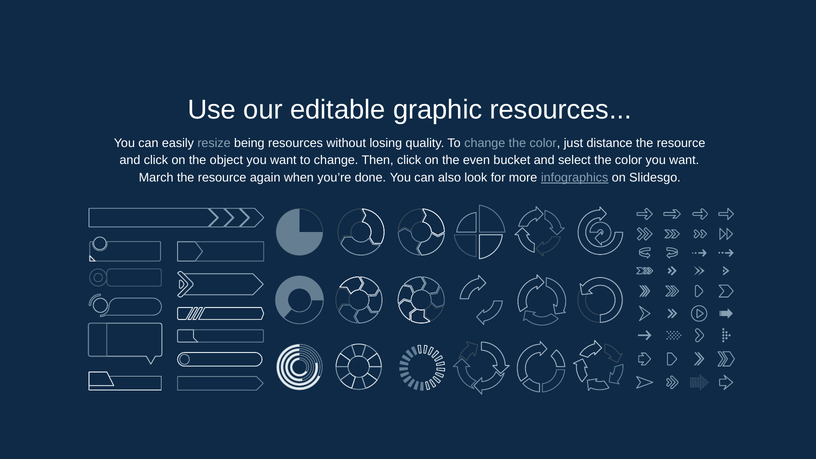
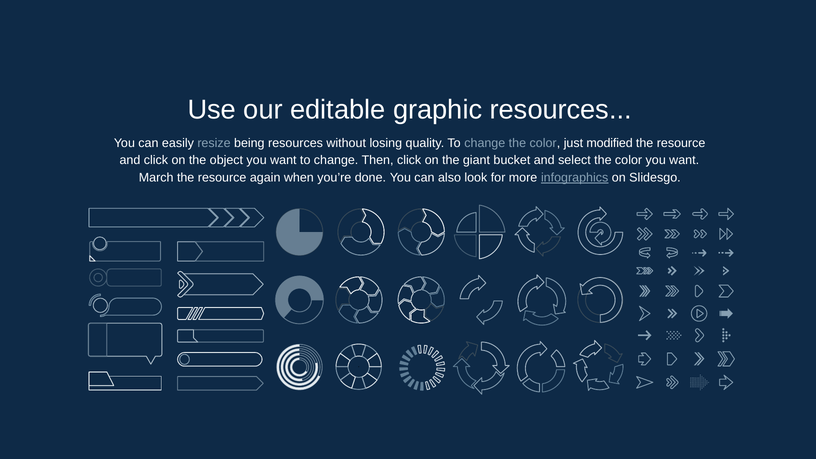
distance: distance -> modified
even: even -> giant
